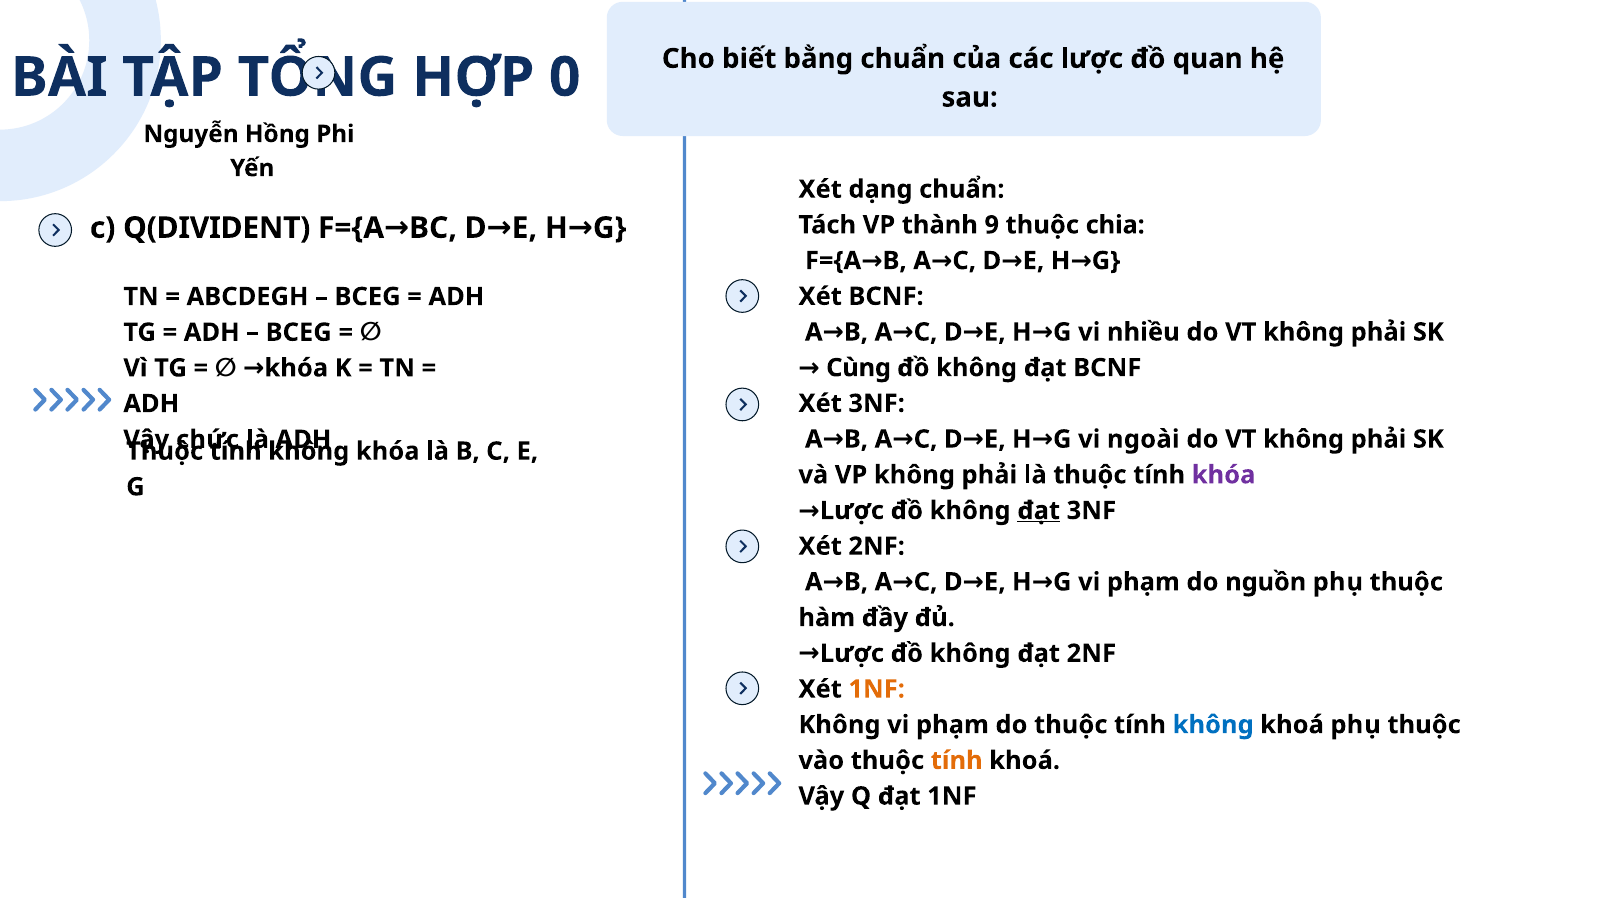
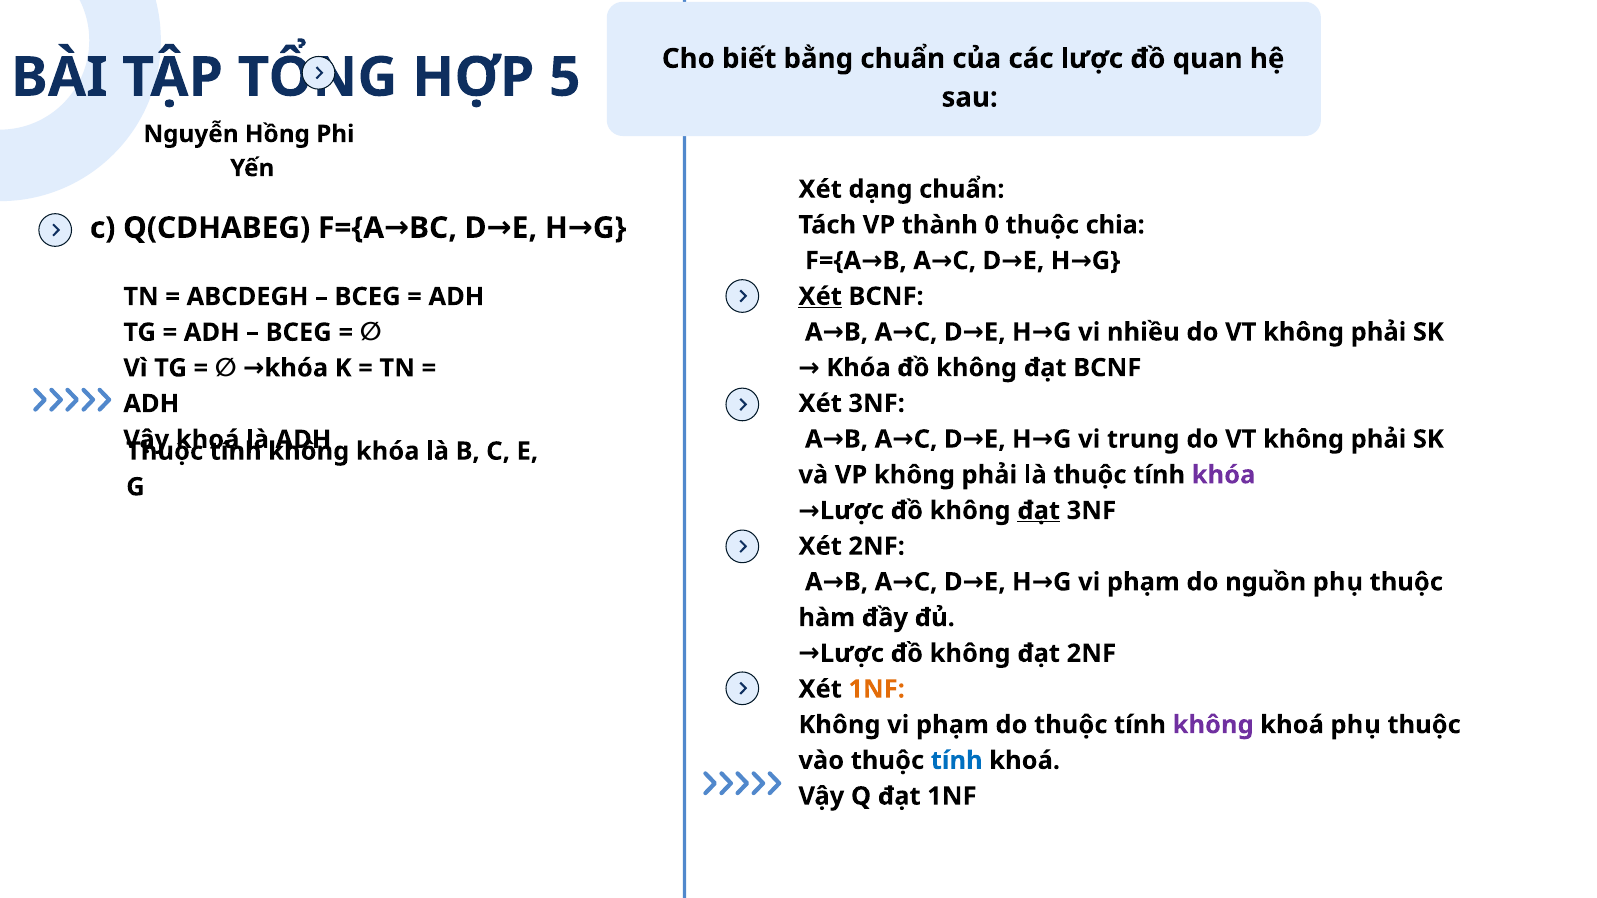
0: 0 -> 5
9: 9 -> 0
Q(DIVIDENT: Q(DIVIDENT -> Q(CDHABEG
Xét at (820, 297) underline: none -> present
Cùng at (859, 368): Cùng -> Khóa
ngoài: ngoài -> trung
chức at (208, 440): chức -> khoá
không at (1213, 725) colour: blue -> purple
tính at (957, 761) colour: orange -> blue
